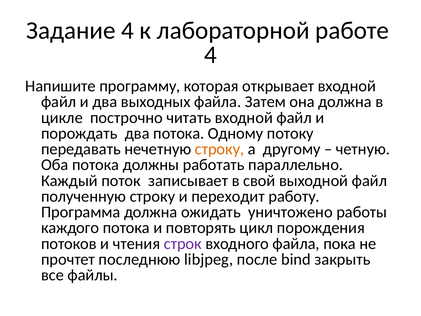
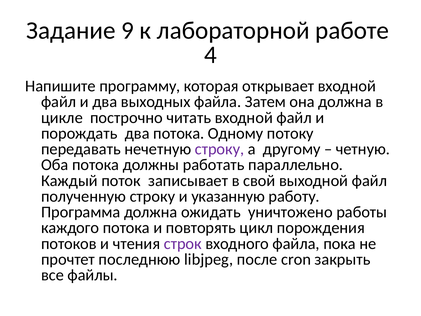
Задание 4: 4 -> 9
строку at (220, 149) colour: orange -> purple
переходит: переходит -> указанную
bind: bind -> cron
